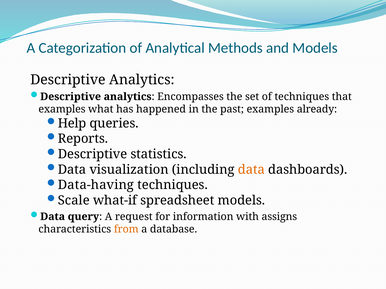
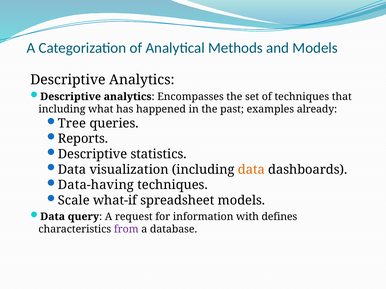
examples at (62, 109): examples -> including
Help: Help -> Tree
assigns: assigns -> defines
from colour: orange -> purple
